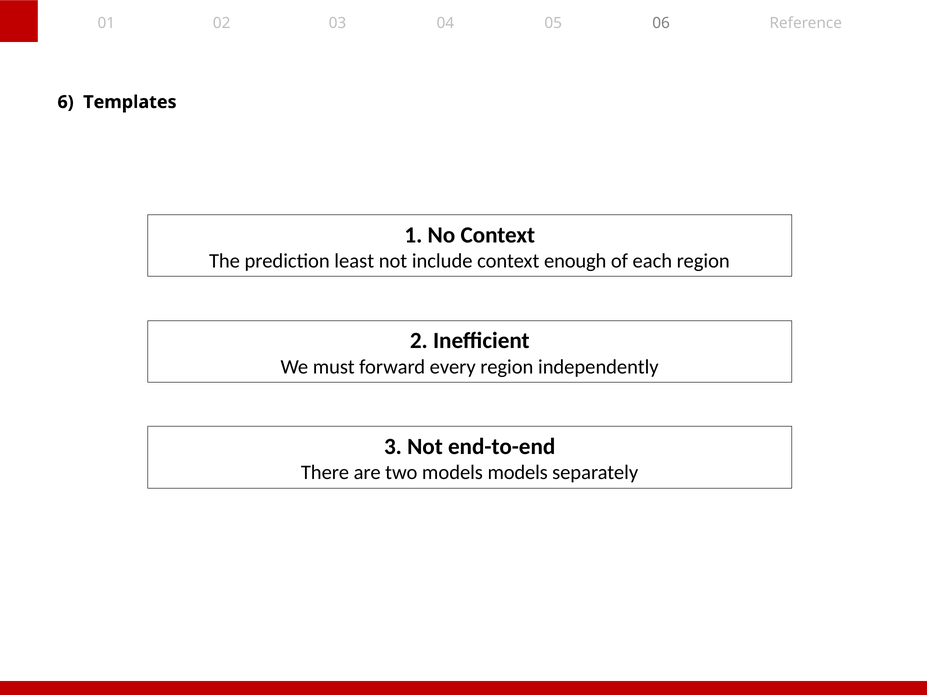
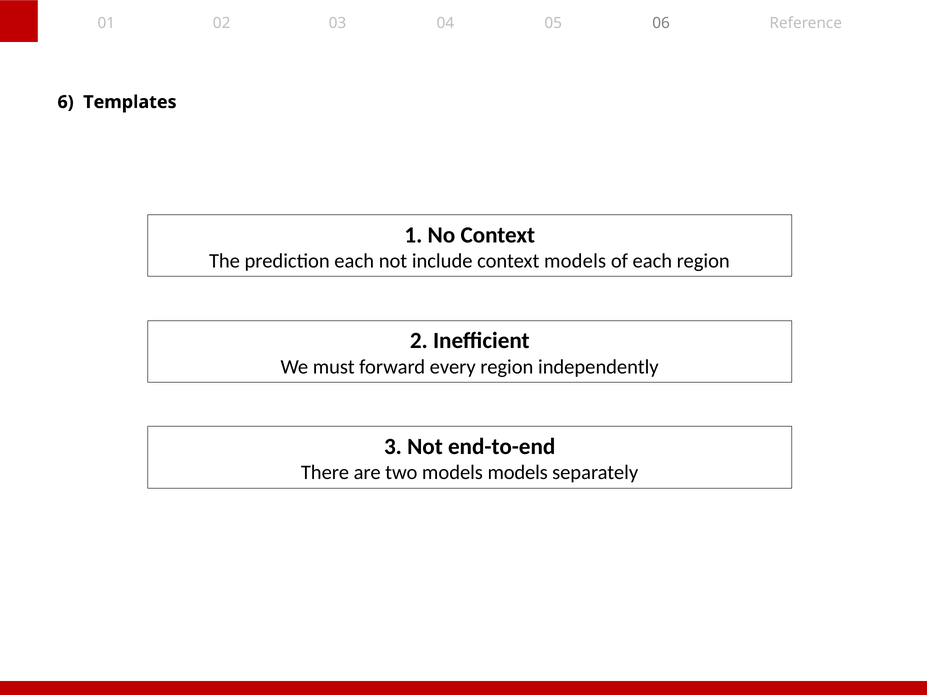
prediction least: least -> each
context enough: enough -> models
